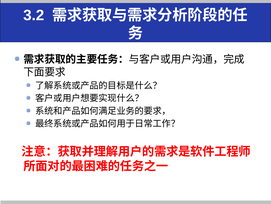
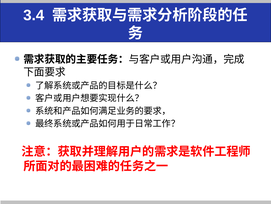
3.2: 3.2 -> 3.4
